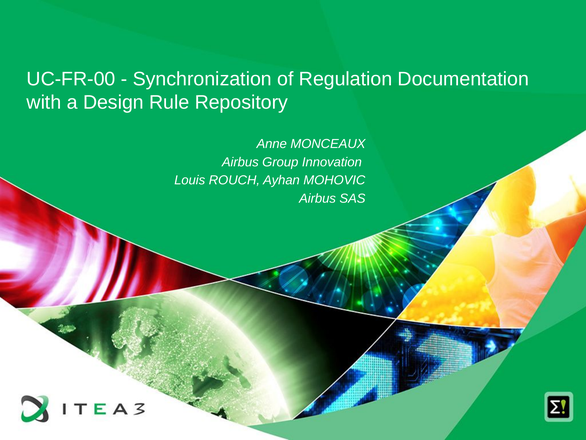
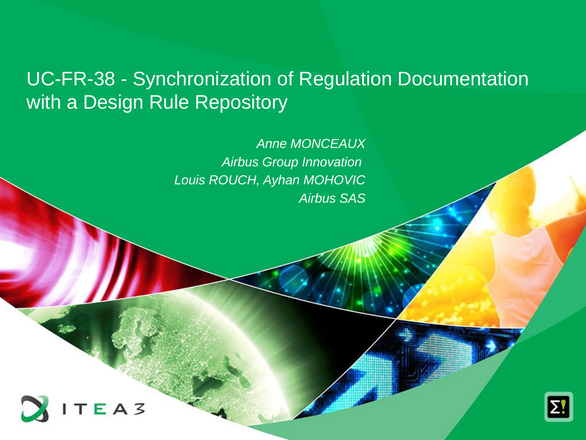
UC-FR-00: UC-FR-00 -> UC-FR-38
